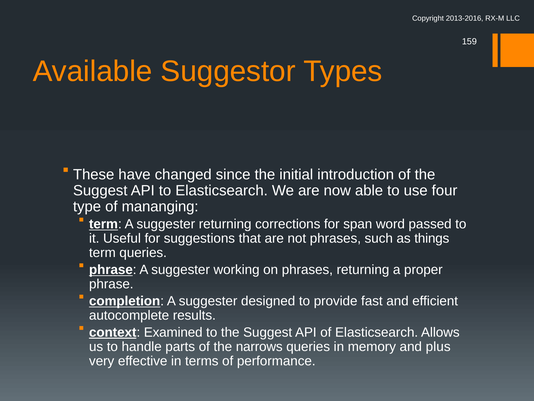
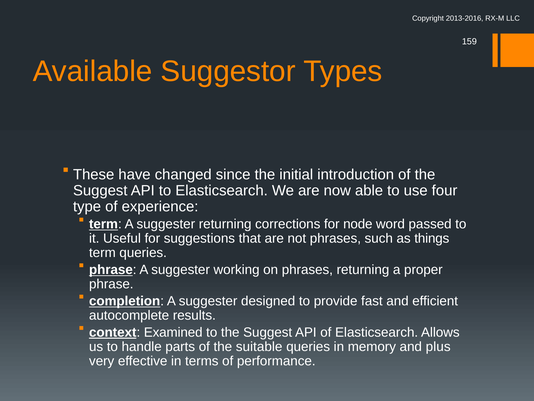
mananging: mananging -> experience
span: span -> node
narrows: narrows -> suitable
